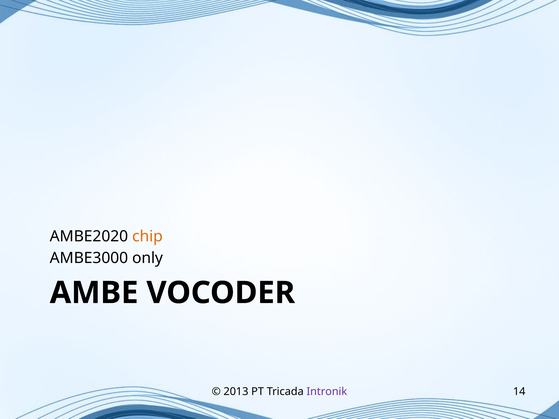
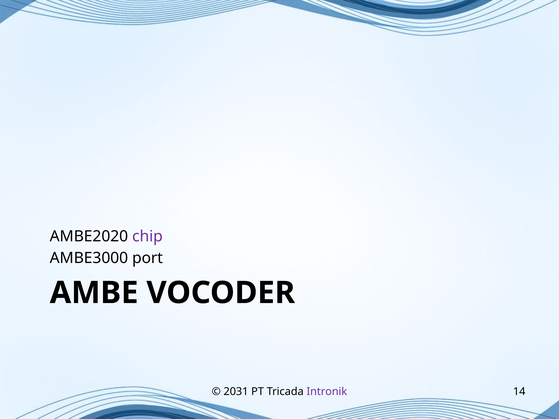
chip colour: orange -> purple
only: only -> port
2013: 2013 -> 2031
